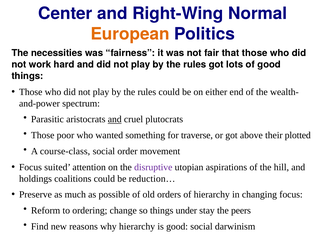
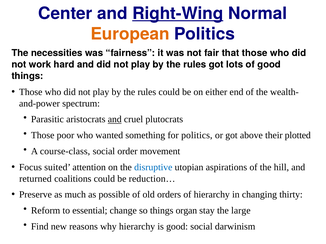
Right-Wing underline: none -> present
for traverse: traverse -> politics
disruptive colour: purple -> blue
holdings: holdings -> returned
changing focus: focus -> thirty
ordering: ordering -> essential
under: under -> organ
peers: peers -> large
